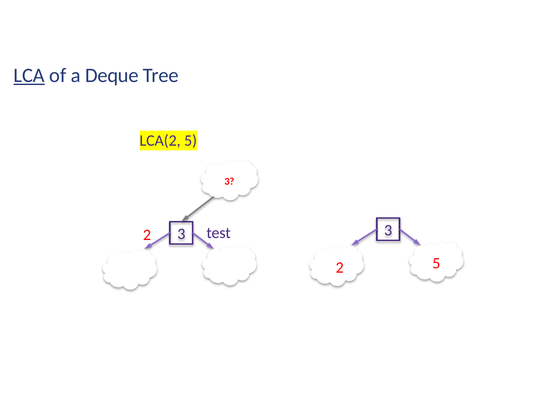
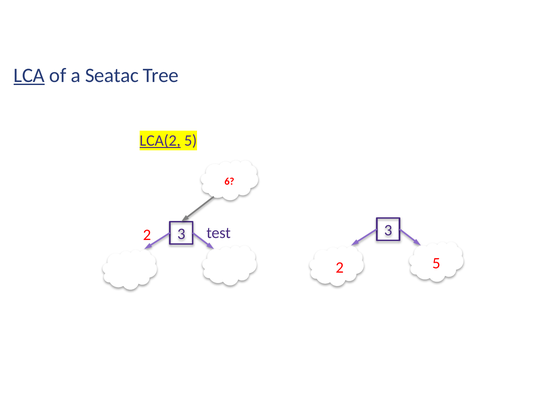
Deque: Deque -> Seatac
LCA(2 underline: none -> present
3 at (229, 182): 3 -> 6
